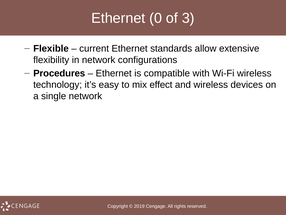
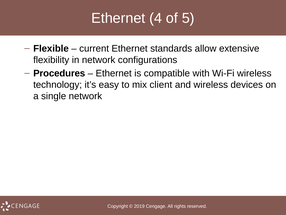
0: 0 -> 4
3: 3 -> 5
effect: effect -> client
